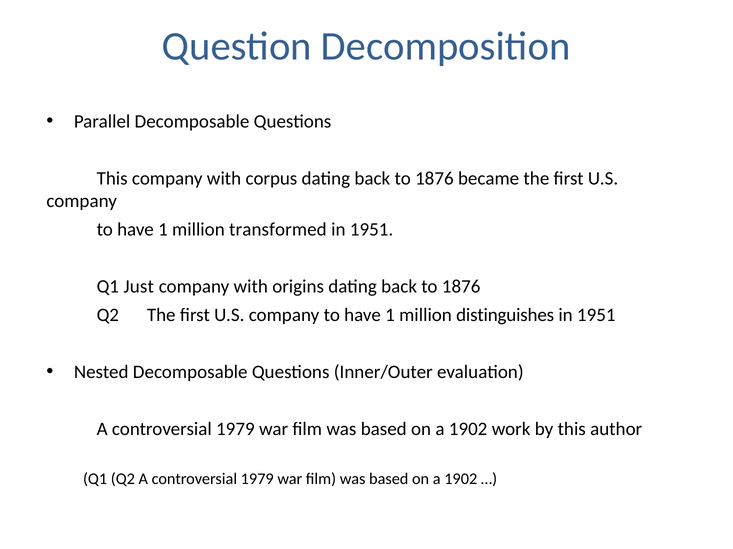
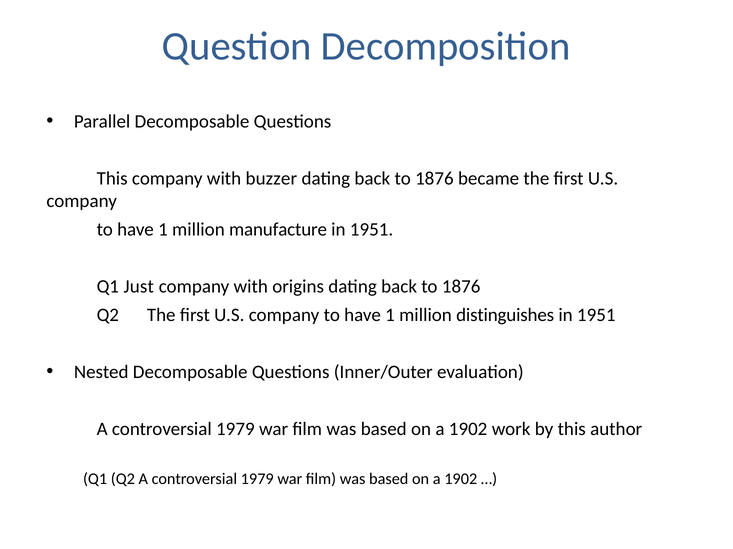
corpus: corpus -> buzzer
transformed: transformed -> manufacture
